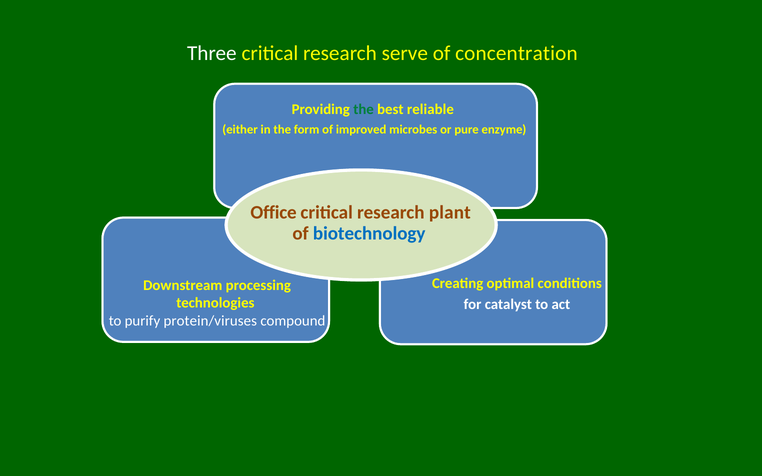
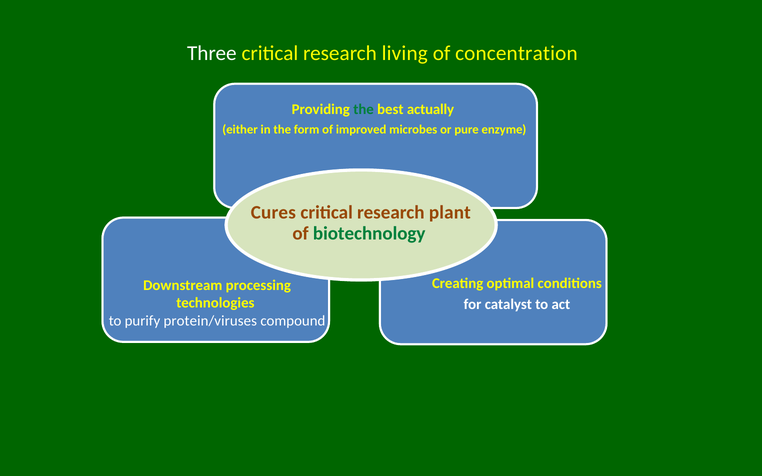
serve: serve -> living
reliable: reliable -> actually
Office: Office -> Cures
biotechnology colour: blue -> green
